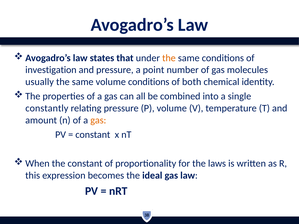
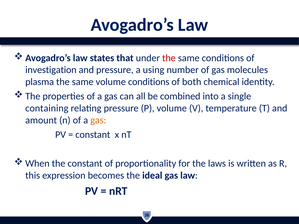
the at (169, 58) colour: orange -> red
point: point -> using
usually: usually -> plasma
constantly: constantly -> containing
